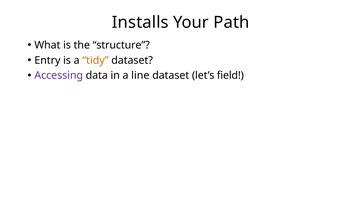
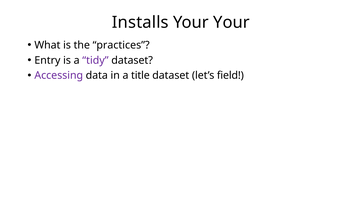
Your Path: Path -> Your
structure: structure -> practices
tidy colour: orange -> purple
line: line -> title
